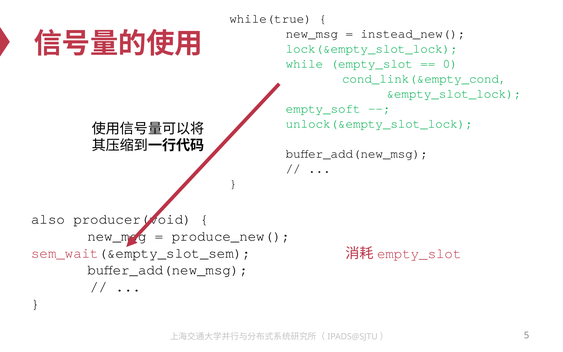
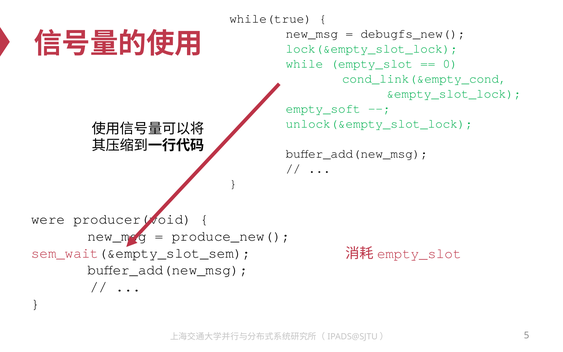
instead_new(: instead_new( -> debugfs_new(
also: also -> were
